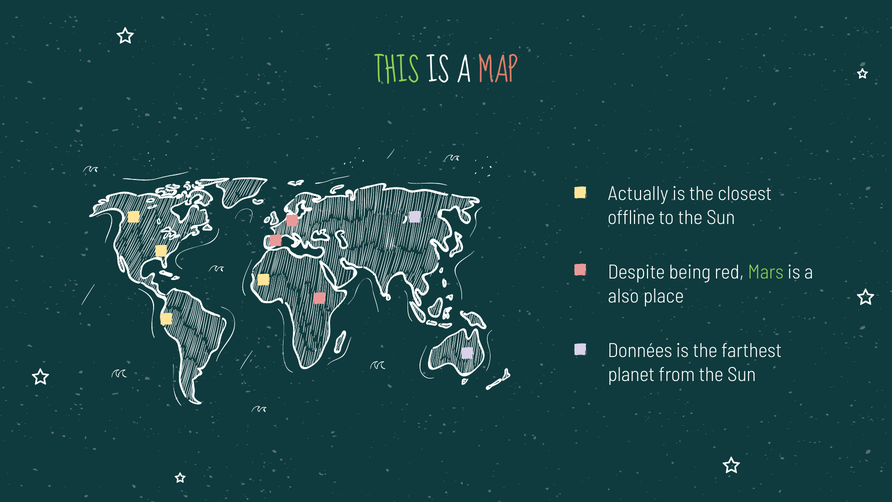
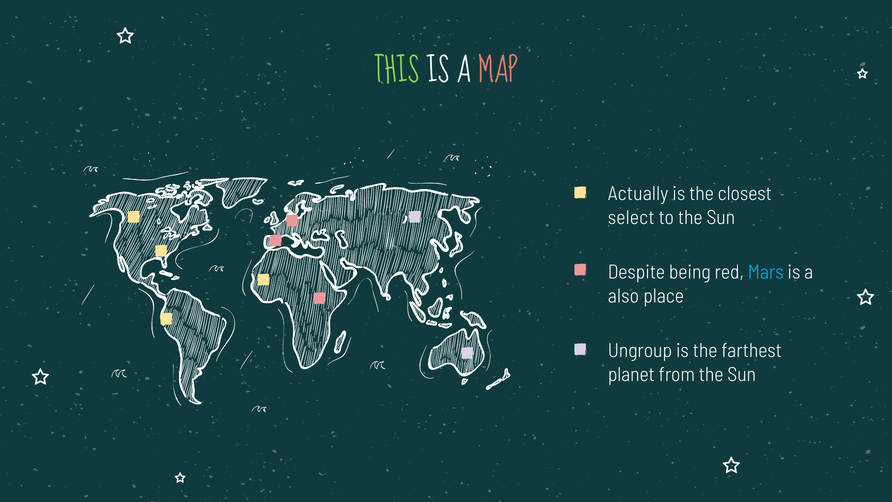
offline: offline -> select
Mars colour: light green -> light blue
Données: Données -> Ungroup
